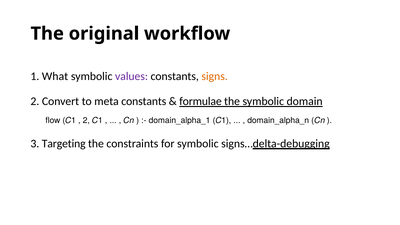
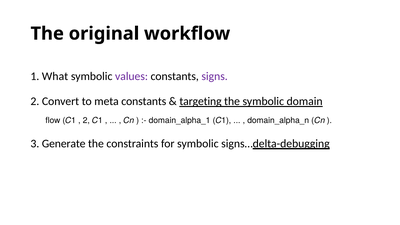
signs colour: orange -> purple
formulae: formulae -> targeting
Targeting: Targeting -> Generate
